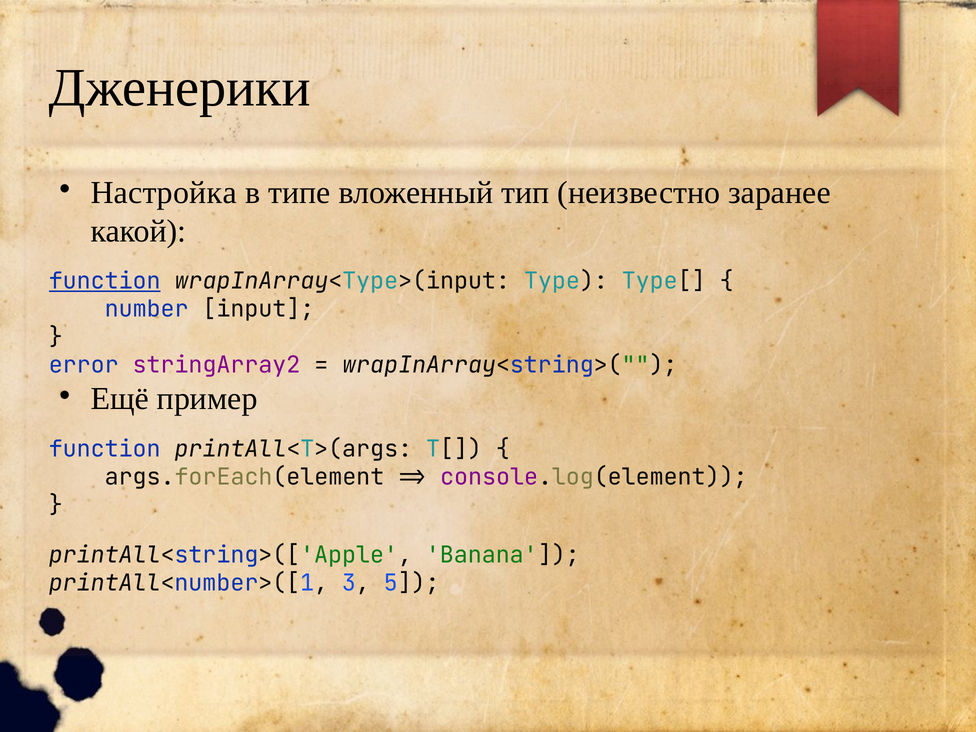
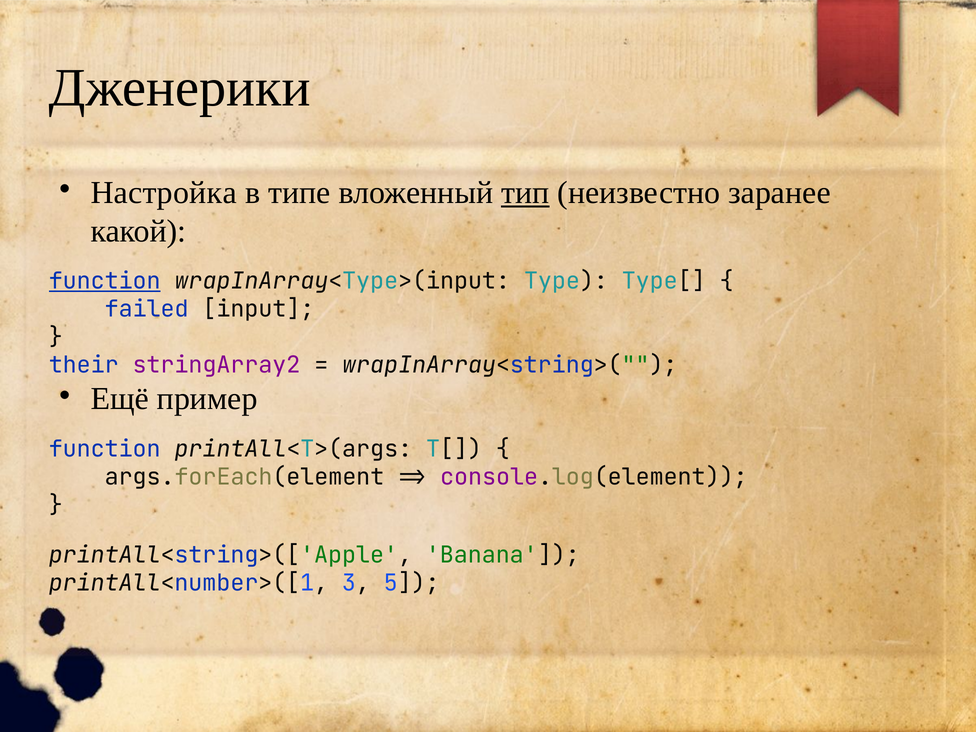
тип underline: none -> present
number: number -> failed
error: error -> their
